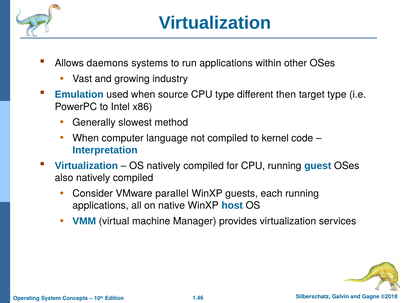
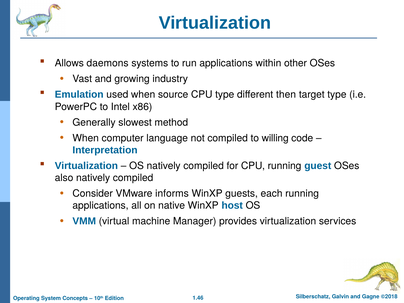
kernel: kernel -> willing
parallel: parallel -> informs
